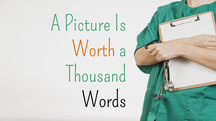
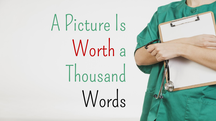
Worth colour: orange -> red
